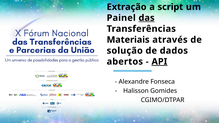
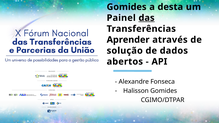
Extração at (127, 7): Extração -> Gomides
script: script -> desta
Materiais: Materiais -> Aprender
API underline: present -> none
